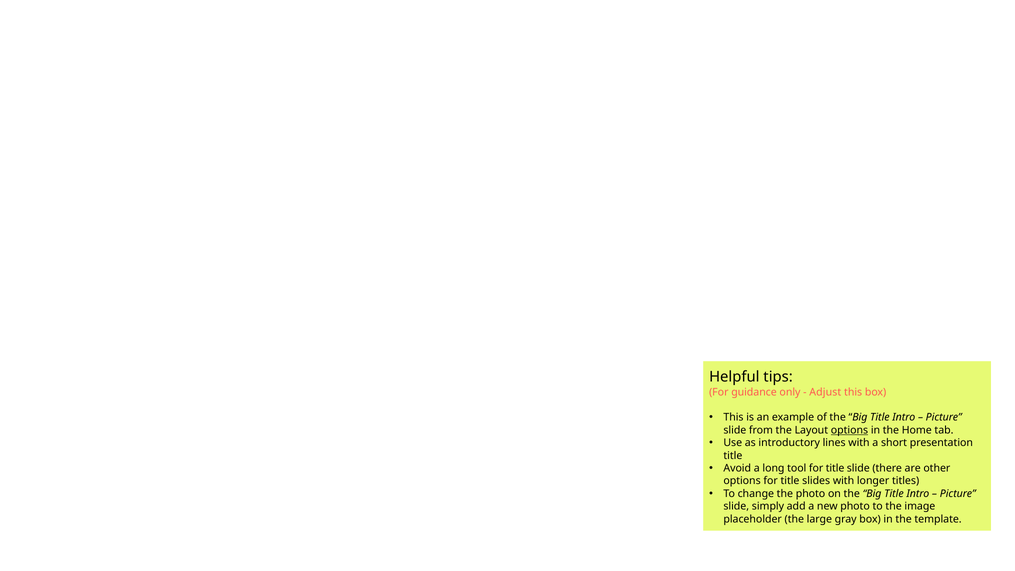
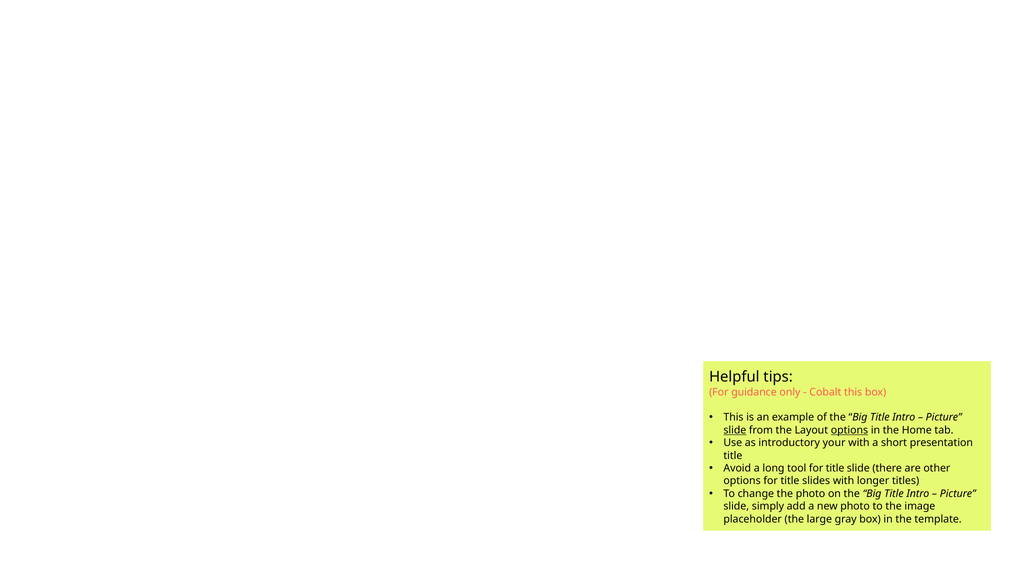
Adjust: Adjust -> Cobalt
slide at (735, 430) underline: none -> present
introductory lines: lines -> your
